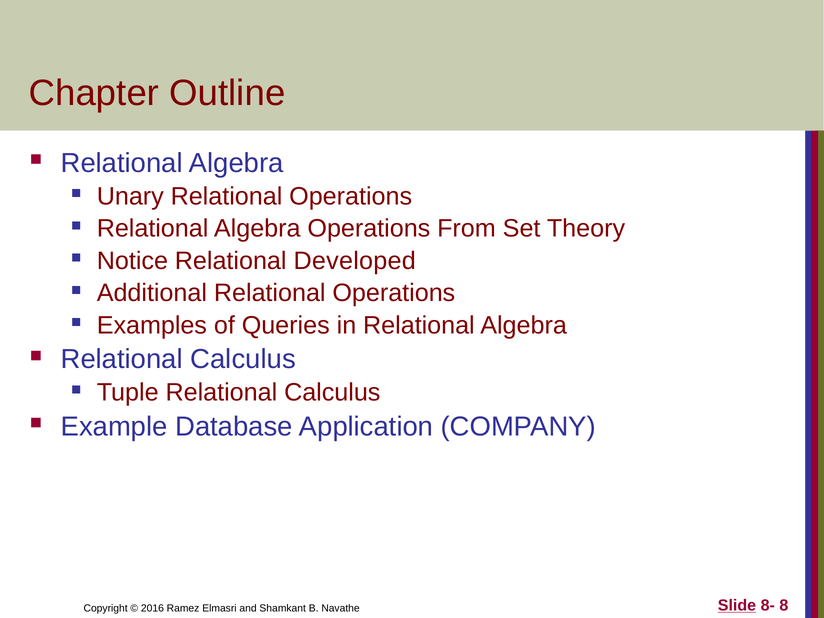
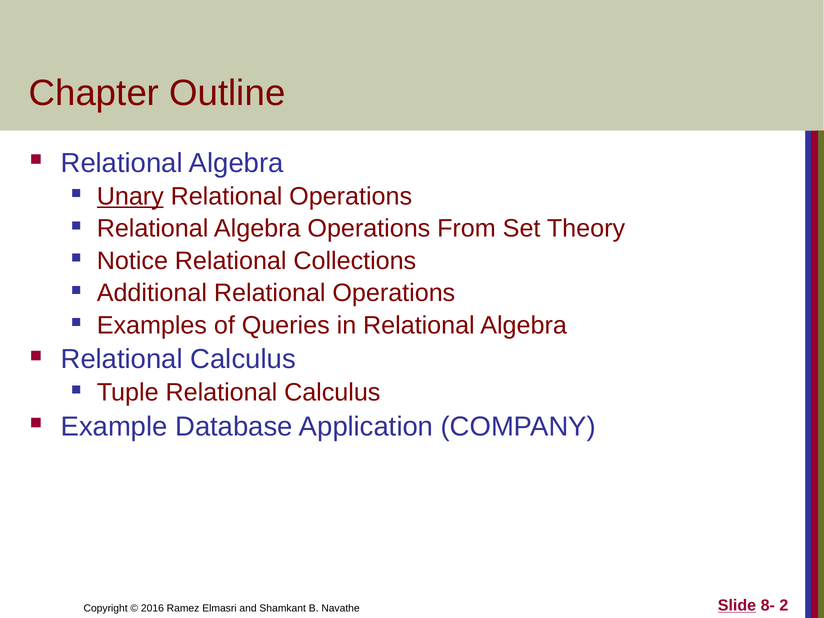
Unary underline: none -> present
Developed: Developed -> Collections
8: 8 -> 2
